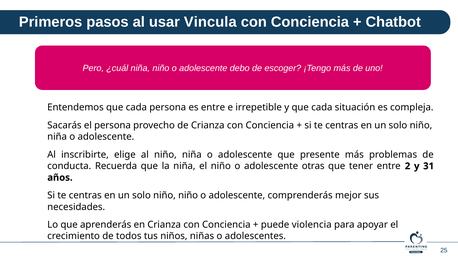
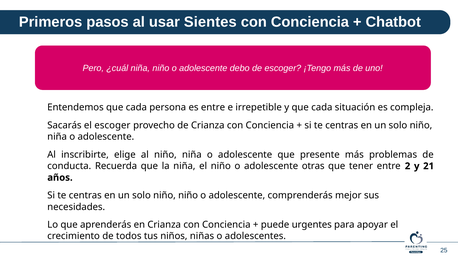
Vincula: Vincula -> Sientes
el persona: persona -> escoger
31: 31 -> 21
violencia: violencia -> urgentes
